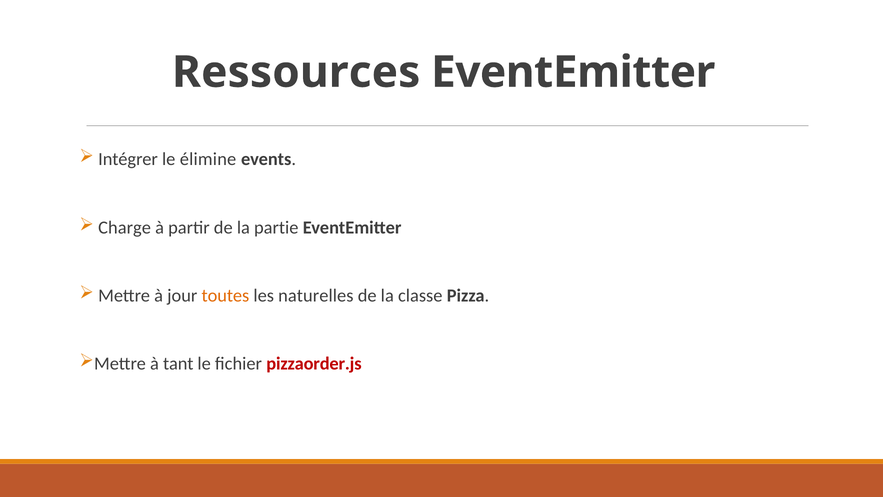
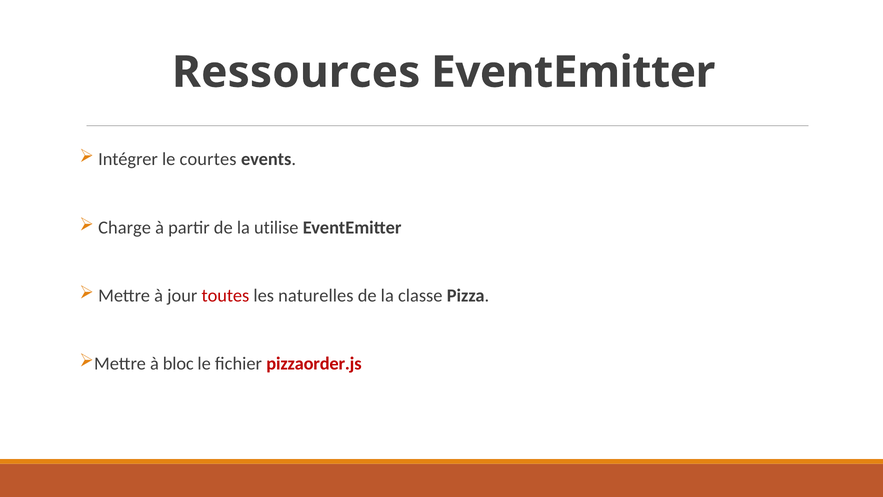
élimine: élimine -> courtes
partie: partie -> utilise
toutes colour: orange -> red
tant: tant -> bloc
